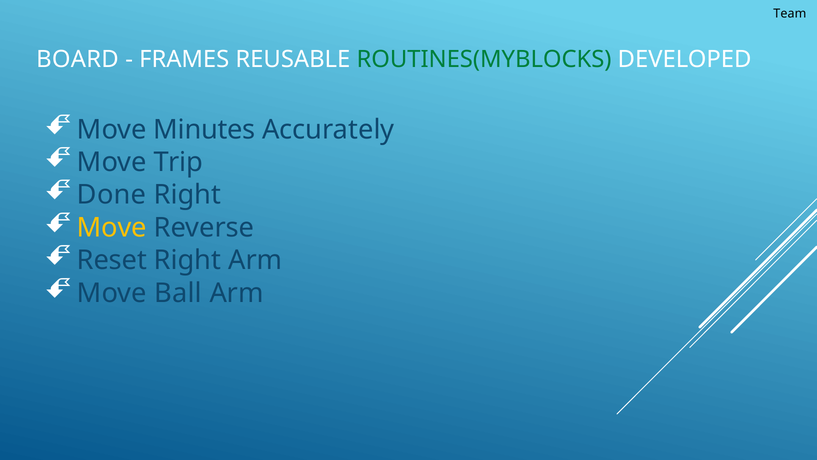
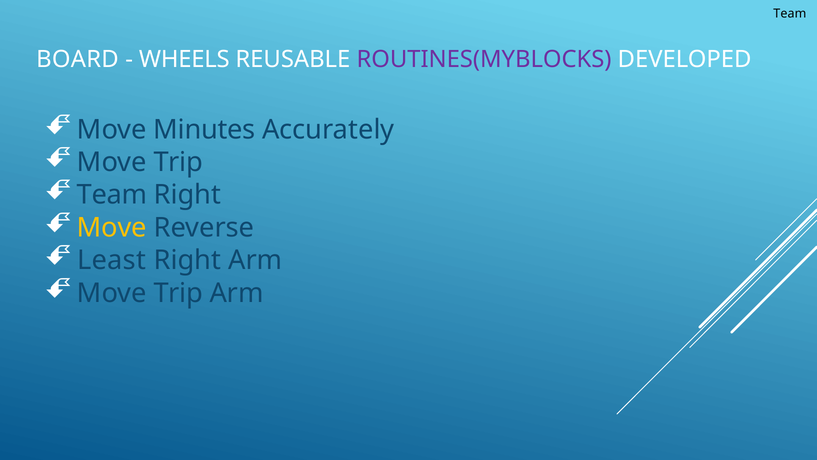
FRAMES: FRAMES -> WHEELS
ROUTINES(MYBLOCKS colour: green -> purple
Done at (112, 195): Done -> Team
Reset: Reset -> Least
Ball at (178, 293): Ball -> Trip
